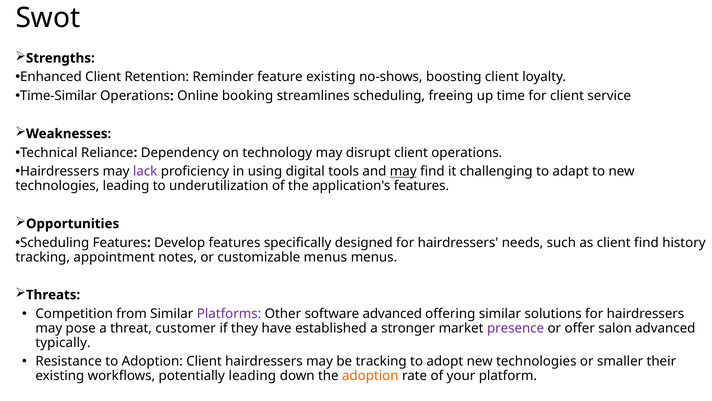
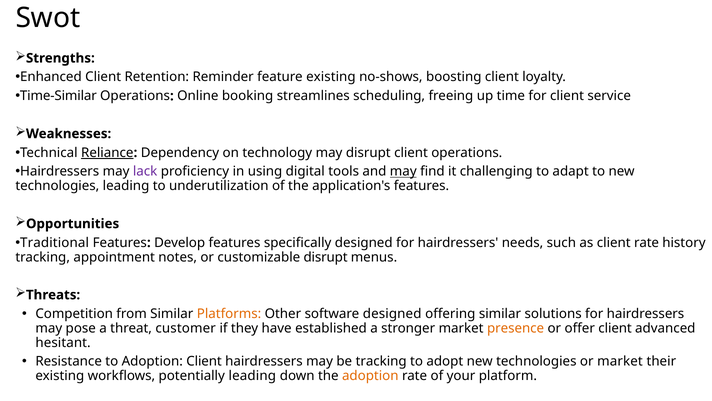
Reliance underline: none -> present
Scheduling at (55, 242): Scheduling -> Traditional
client find: find -> rate
customizable menus: menus -> disrupt
Platforms colour: purple -> orange
software advanced: advanced -> designed
presence colour: purple -> orange
offer salon: salon -> client
typically: typically -> hesitant
or smaller: smaller -> market
